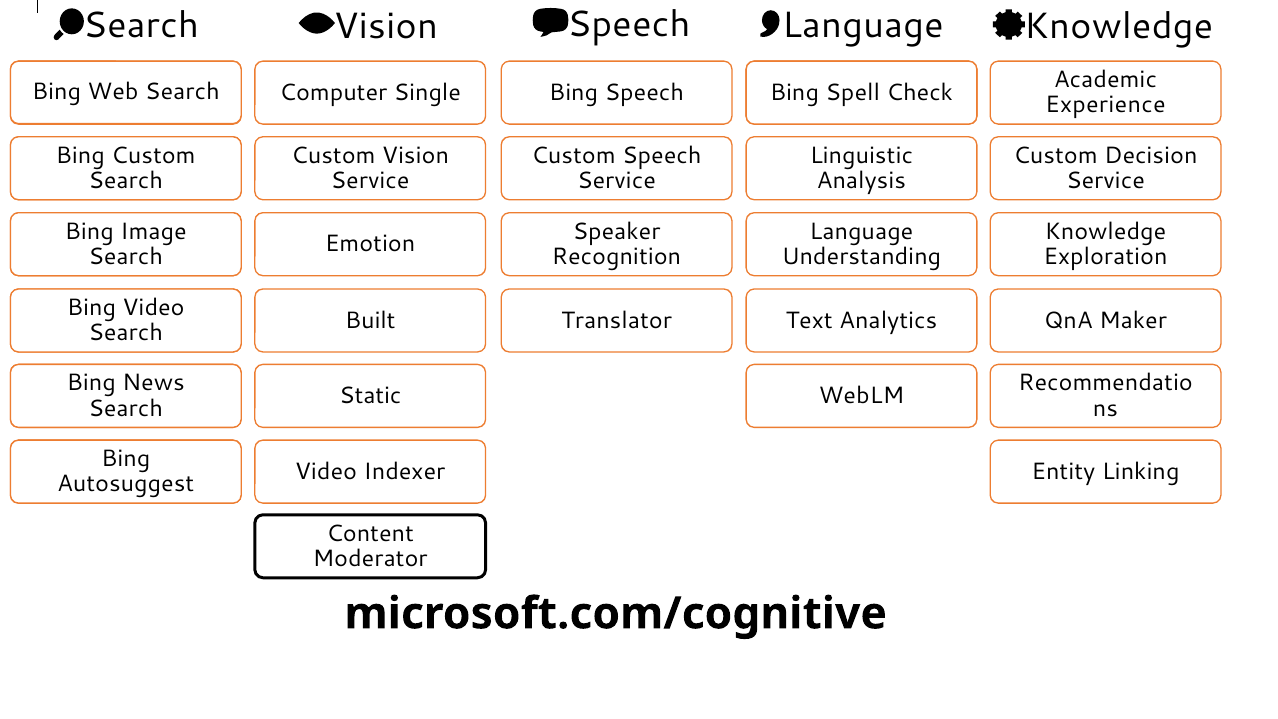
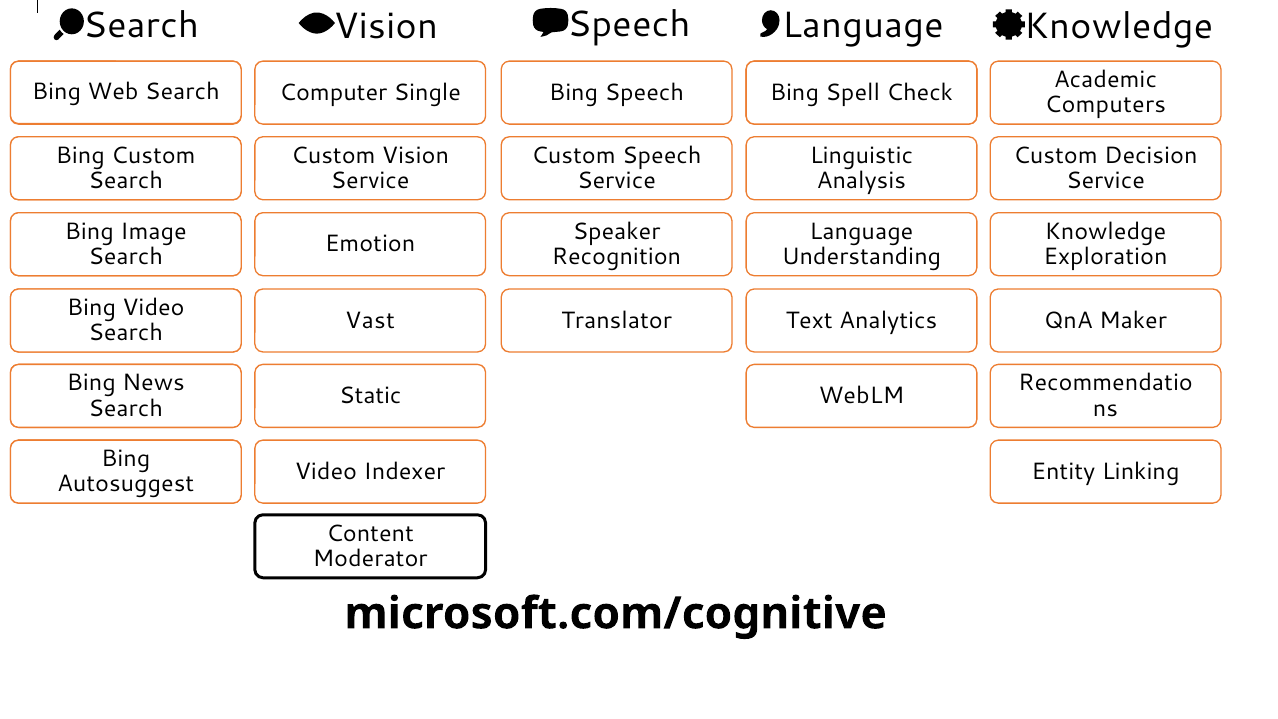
Experience: Experience -> Computers
Built: Built -> Vast
